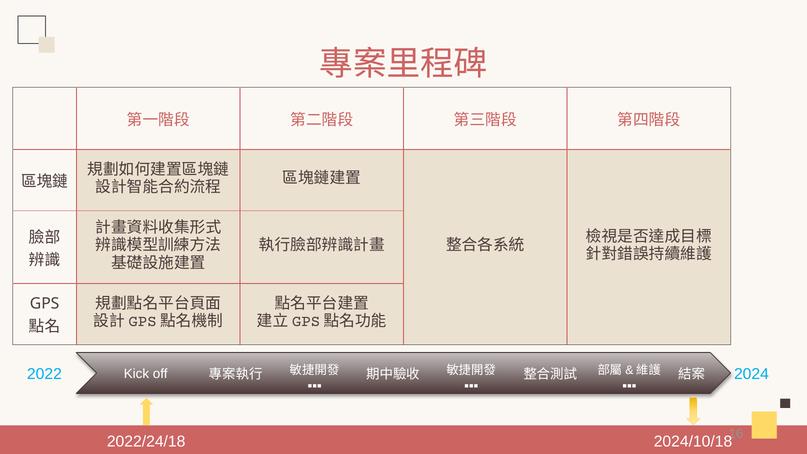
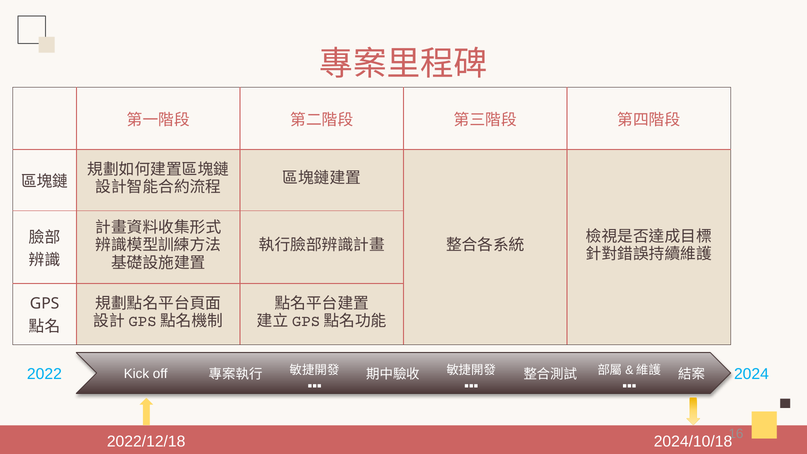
2022/24/18: 2022/24/18 -> 2022/12/18
